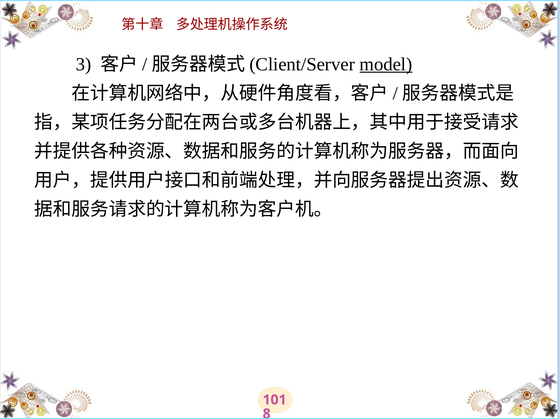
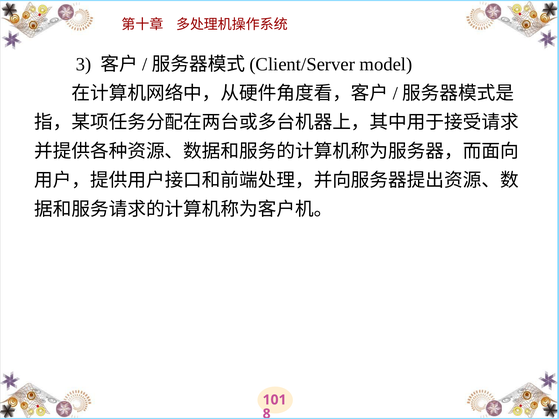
model underline: present -> none
